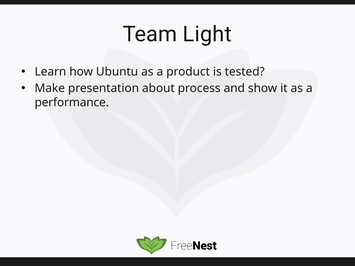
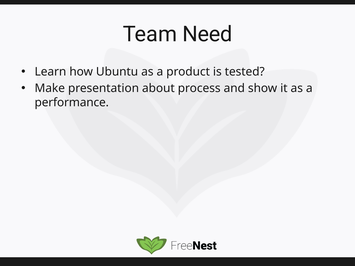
Light: Light -> Need
